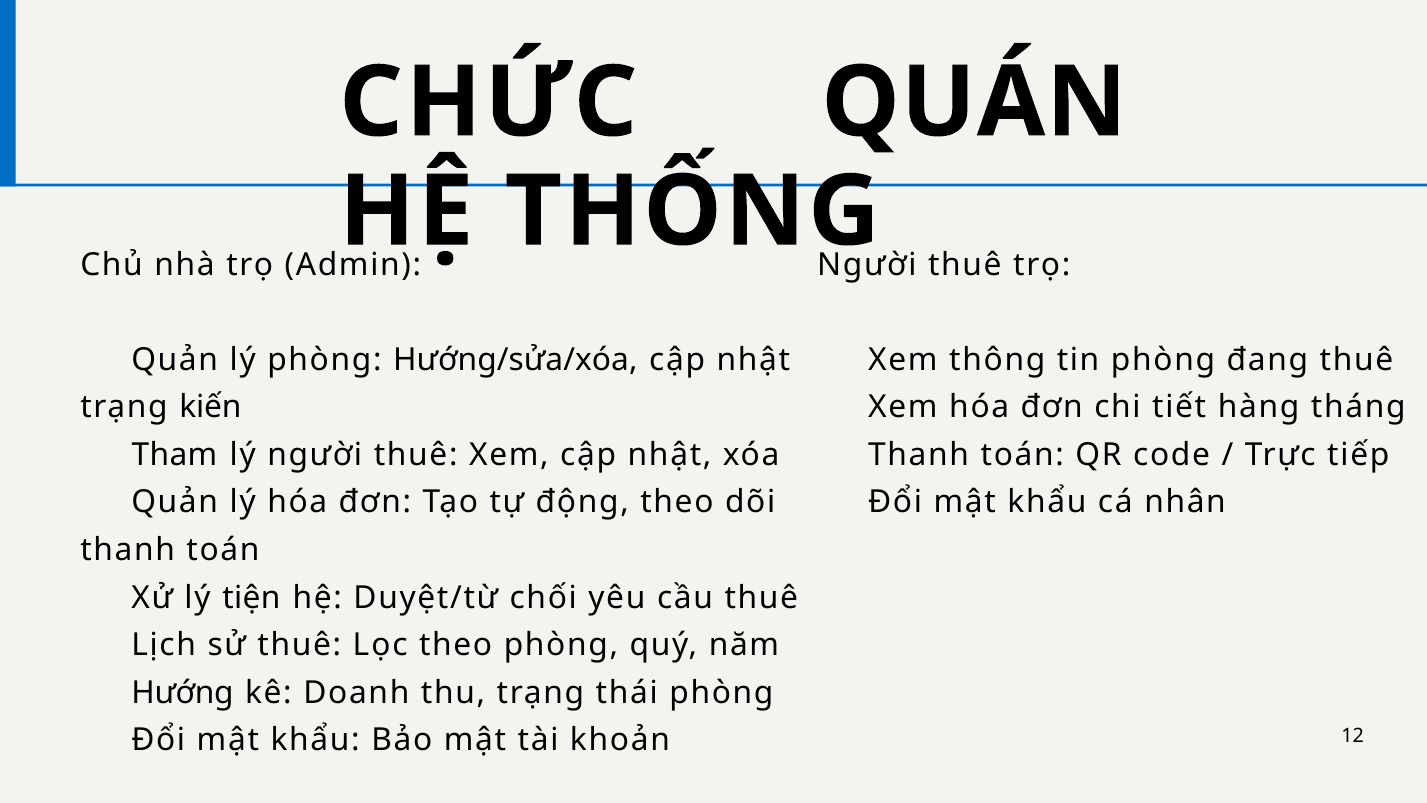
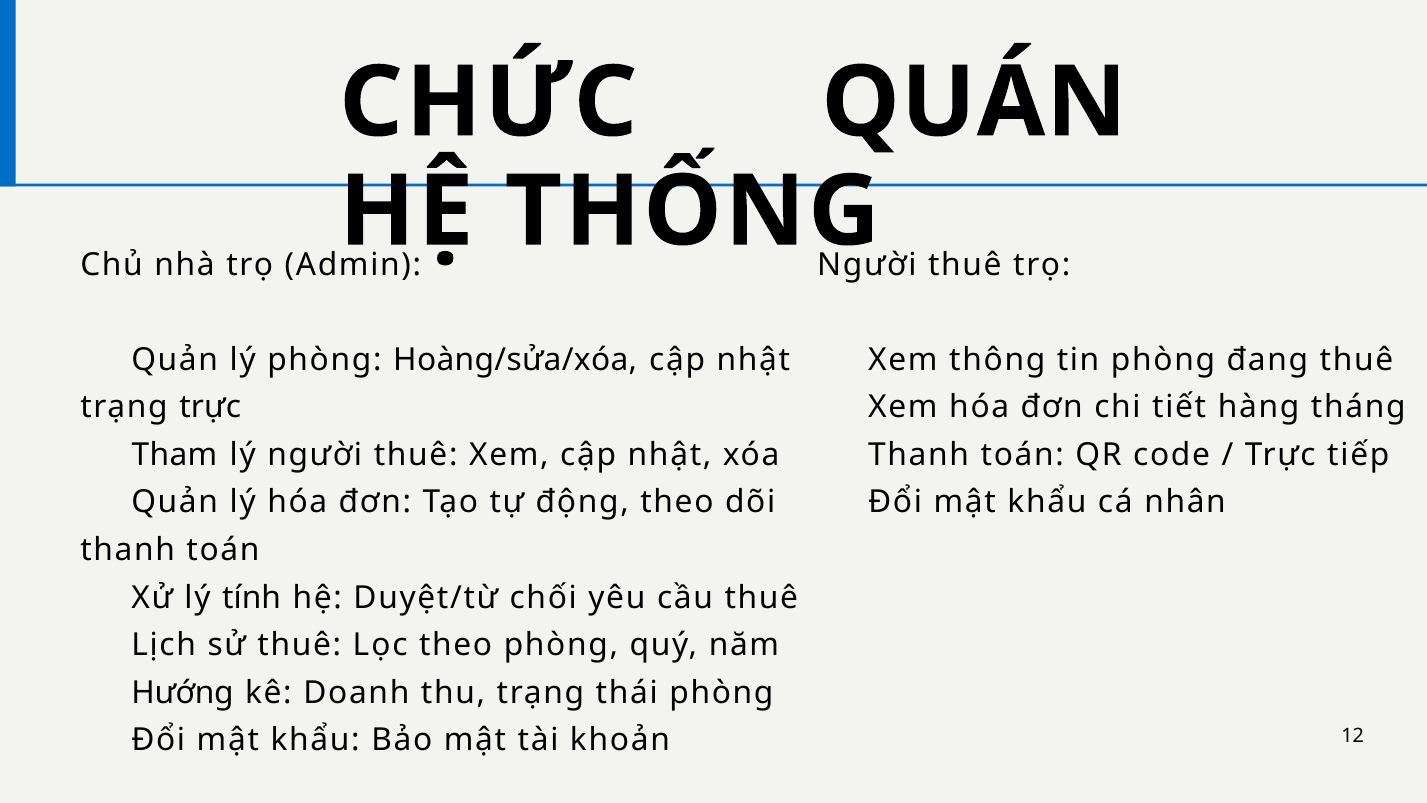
Hướng/sửa/xóa: Hướng/sửa/xóa -> Hoàng/sửa/xóa
trạng kiến: kiến -> trực
tiện: tiện -> tính
